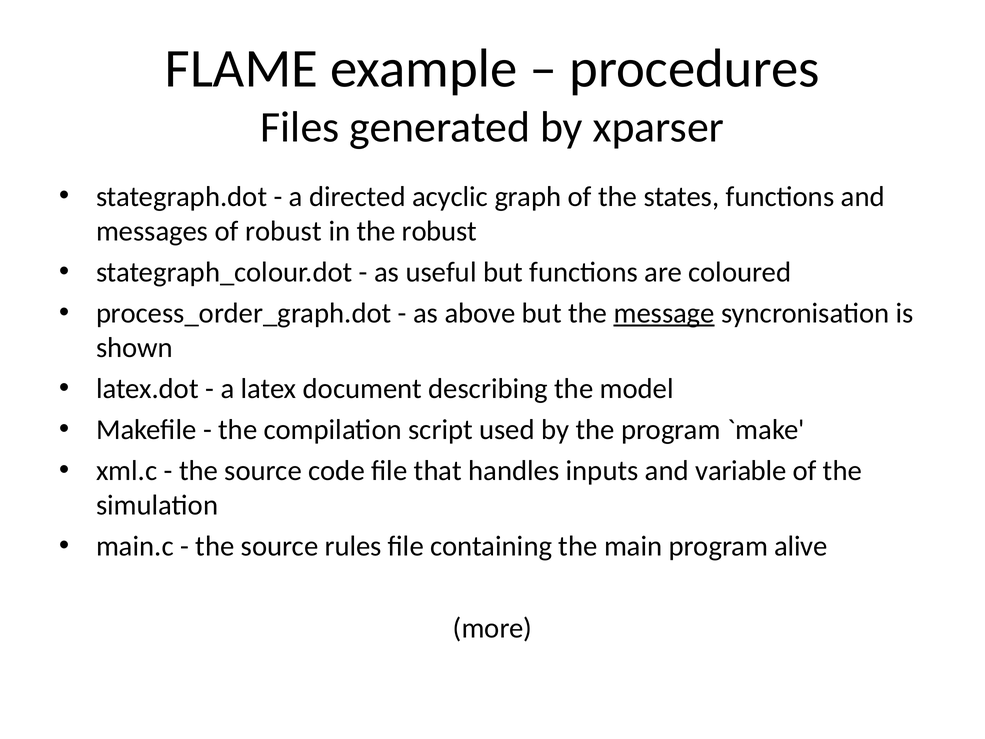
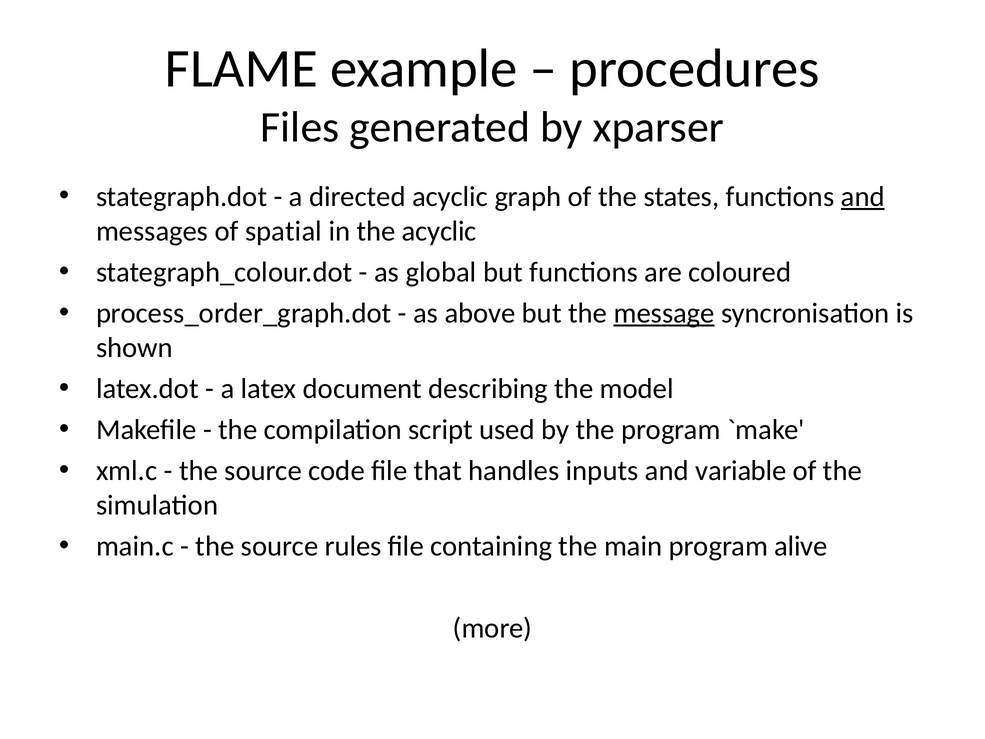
and at (863, 197) underline: none -> present
of robust: robust -> spatial
the robust: robust -> acyclic
useful: useful -> global
